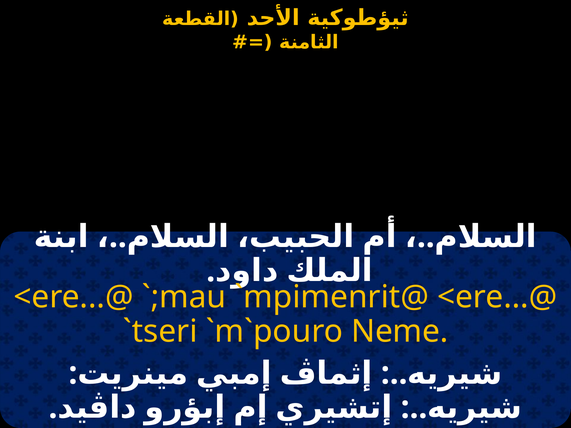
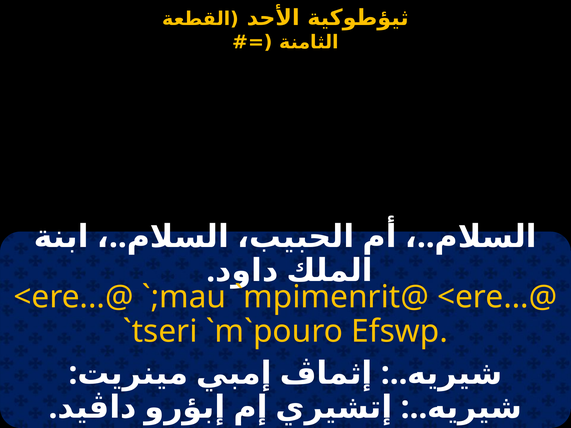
Neme: Neme -> Efswp
